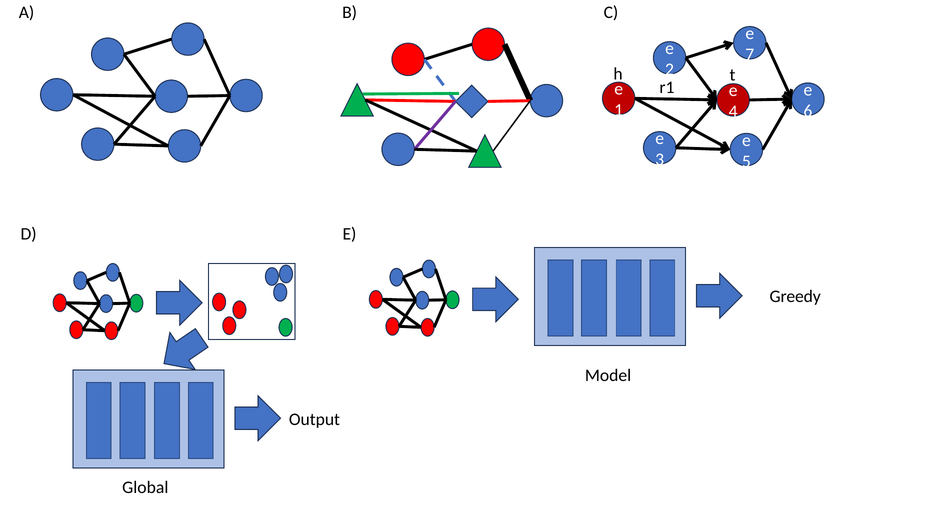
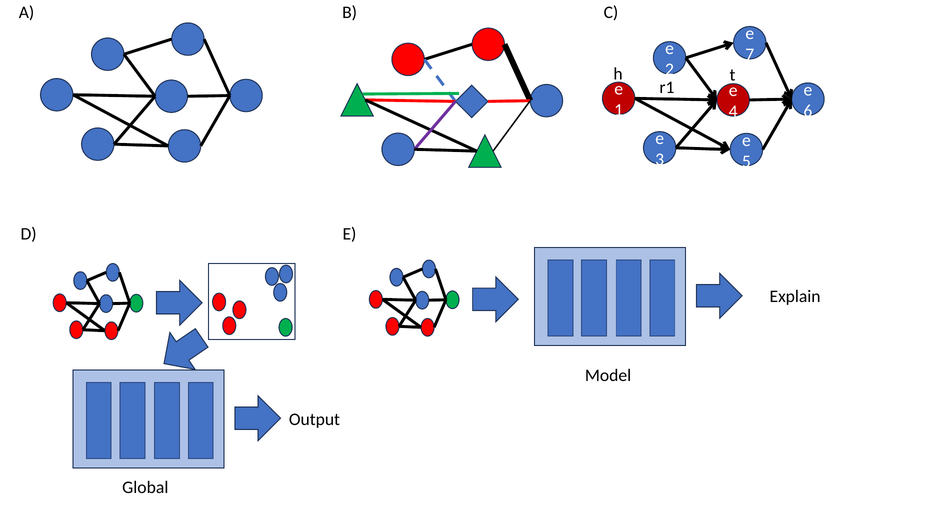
Greedy: Greedy -> Explain
